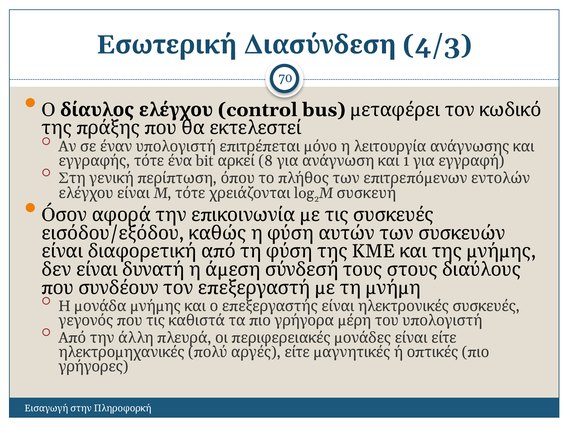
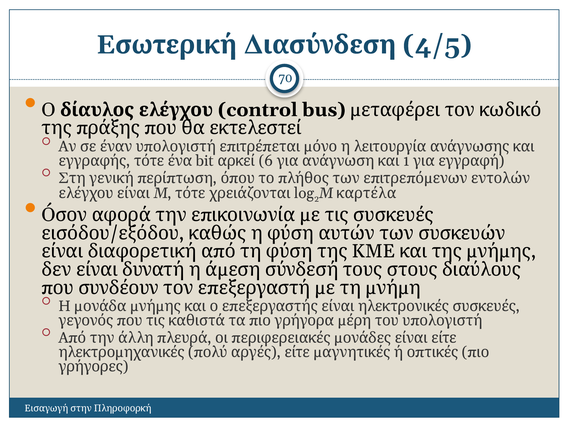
4/3: 4/3 -> 4/5
8: 8 -> 6
συσκευή: συσκευή -> καρτέλα
